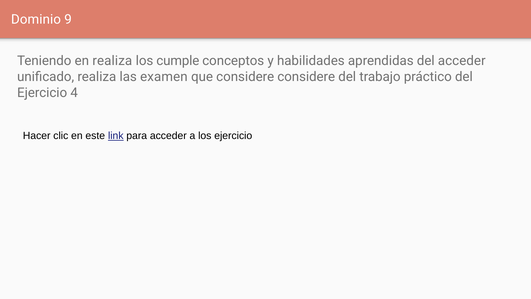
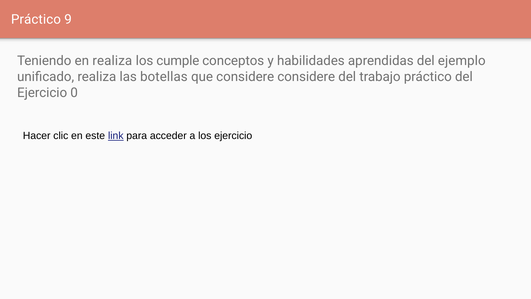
Dominio at (36, 19): Dominio -> Práctico
del acceder: acceder -> ejemplo
examen: examen -> botellas
4: 4 -> 0
